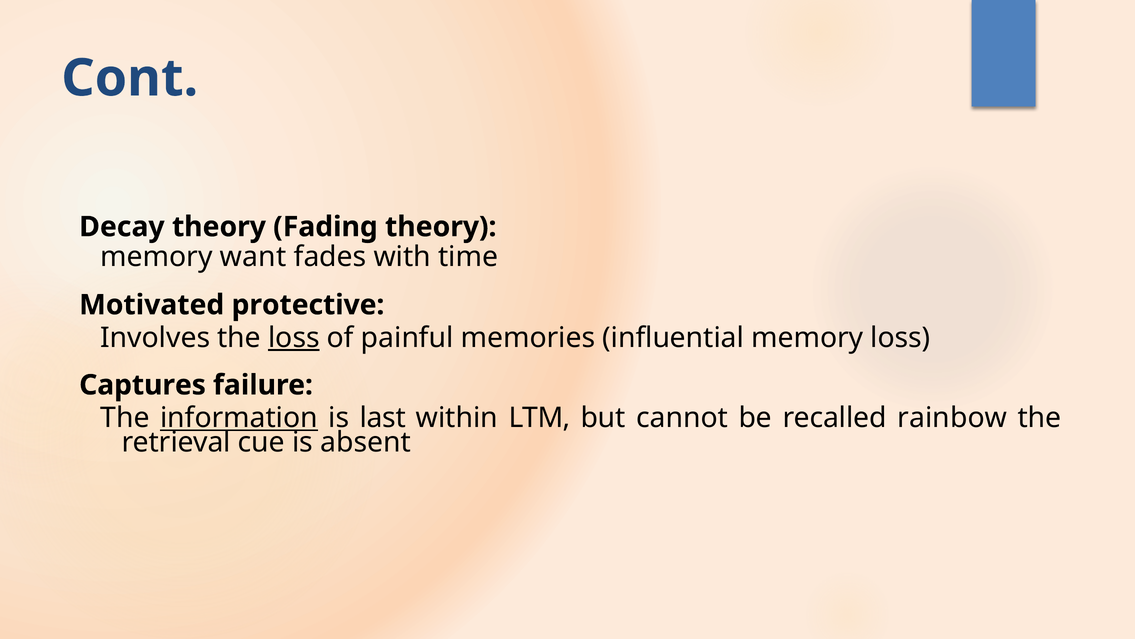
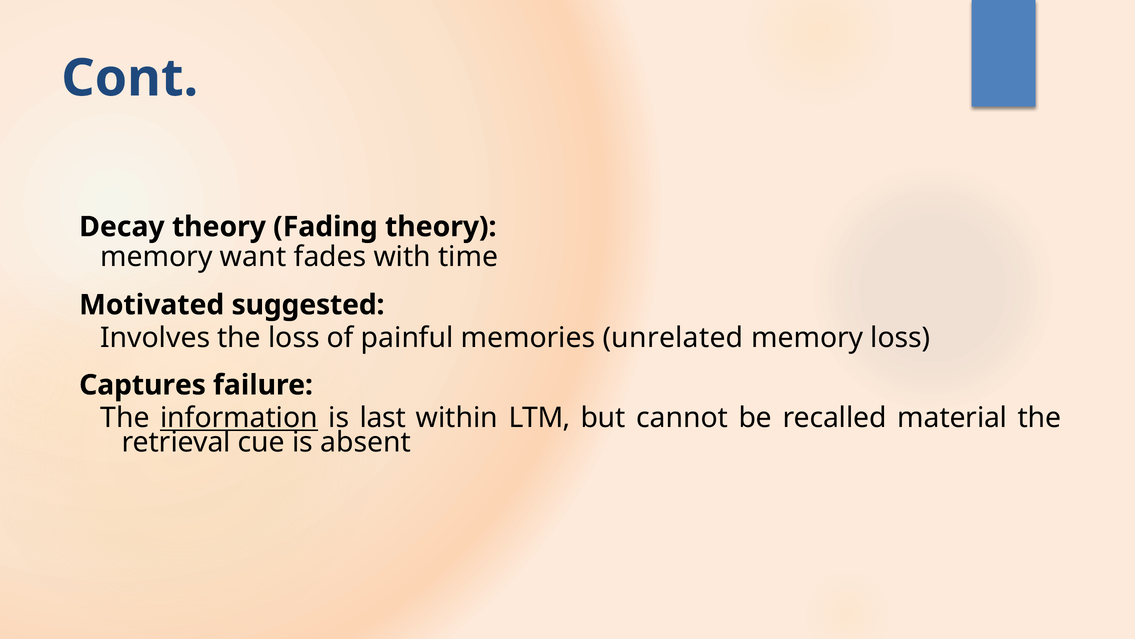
protective: protective -> suggested
loss at (294, 337) underline: present -> none
influential: influential -> unrelated
rainbow: rainbow -> material
